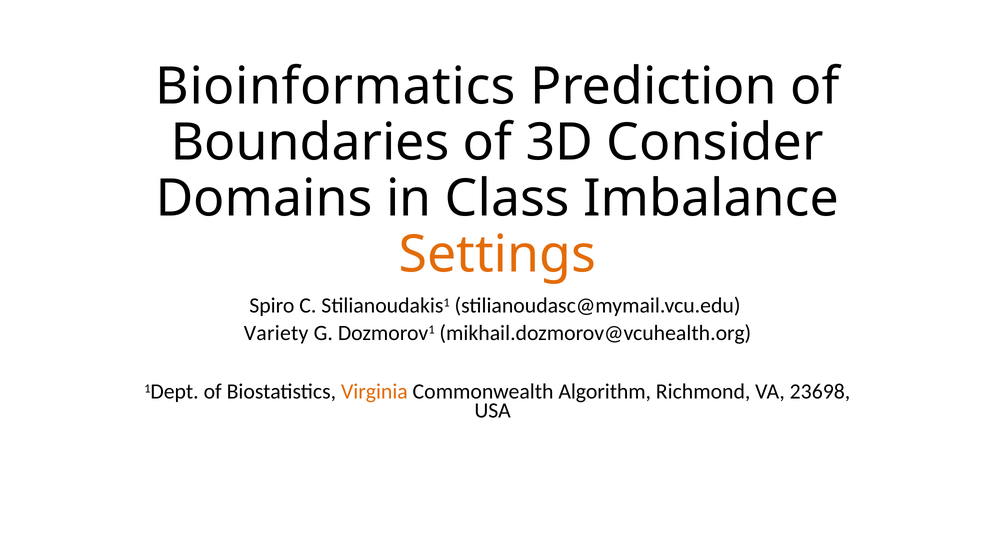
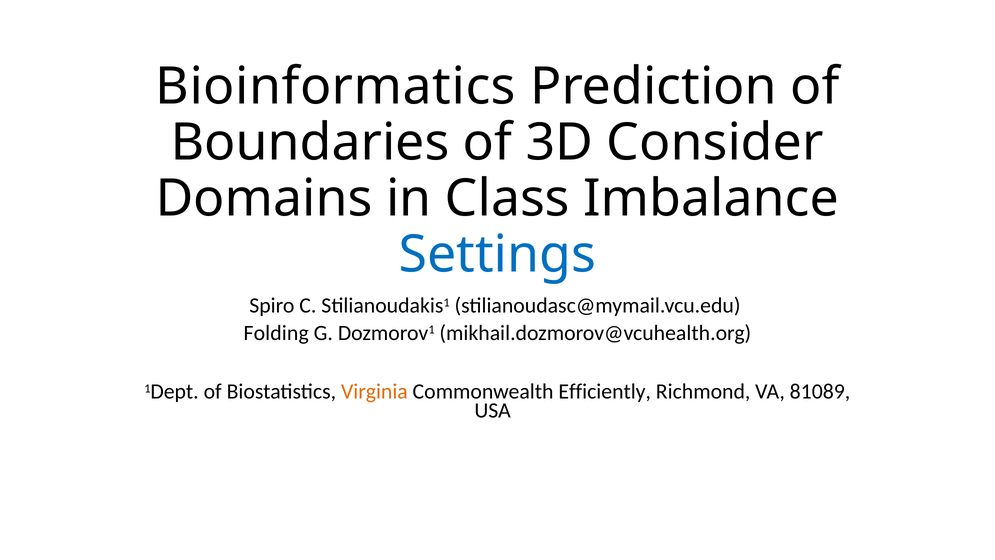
Settings colour: orange -> blue
Variety: Variety -> Folding
Algorithm: Algorithm -> Efficiently
23698: 23698 -> 81089
